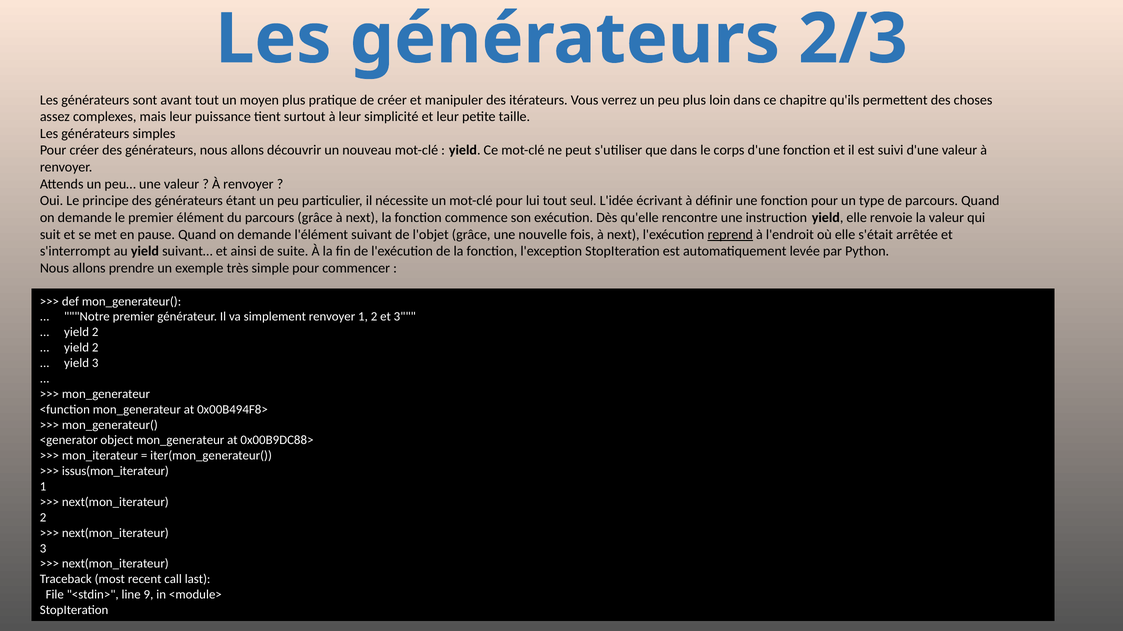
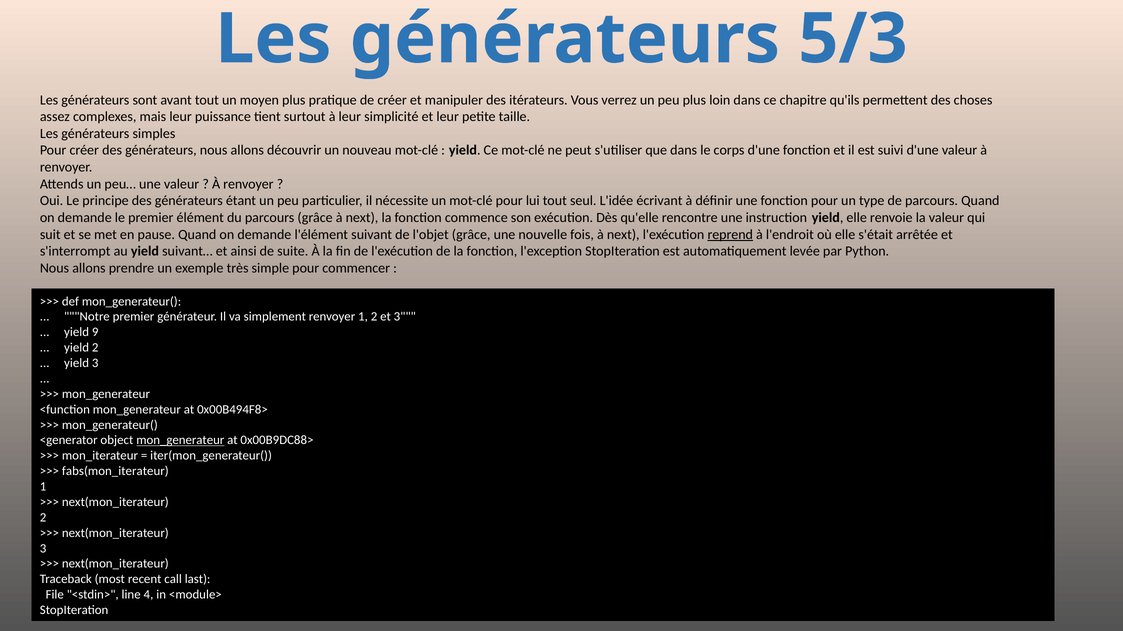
2/3: 2/3 -> 5/3
2 at (95, 333): 2 -> 9
mon_generateur at (180, 441) underline: none -> present
issus(mon_iterateur: issus(mon_iterateur -> fabs(mon_iterateur
9: 9 -> 4
